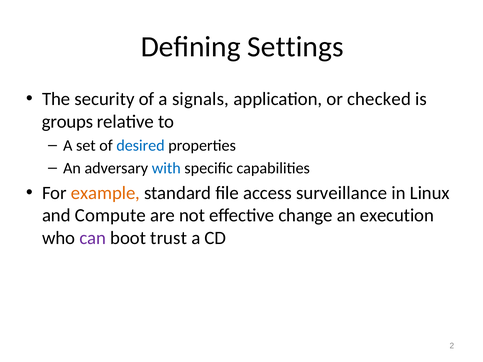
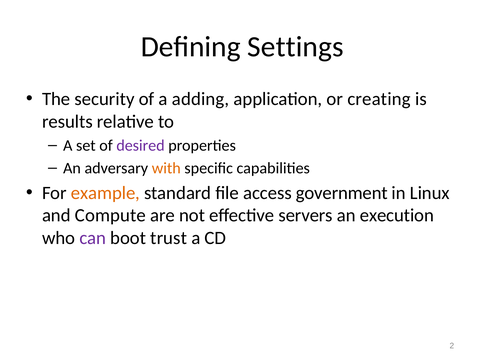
signals: signals -> adding
checked: checked -> creating
groups: groups -> results
desired colour: blue -> purple
with colour: blue -> orange
surveillance: surveillance -> government
change: change -> servers
